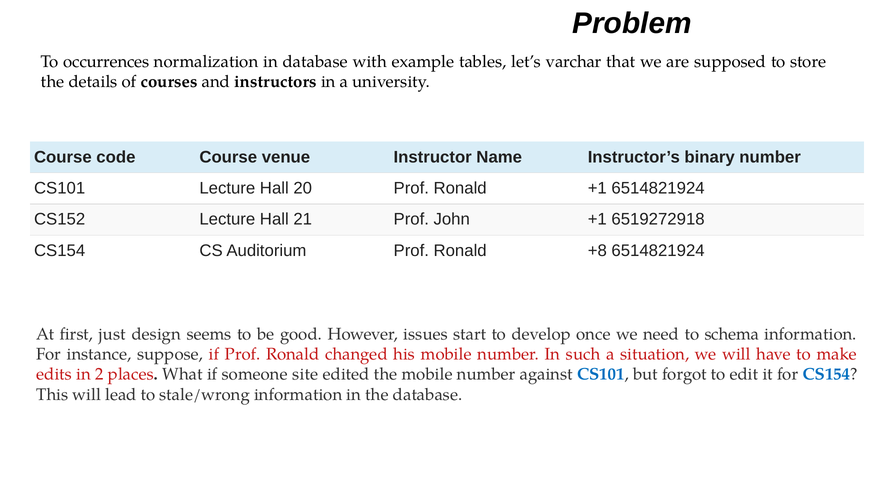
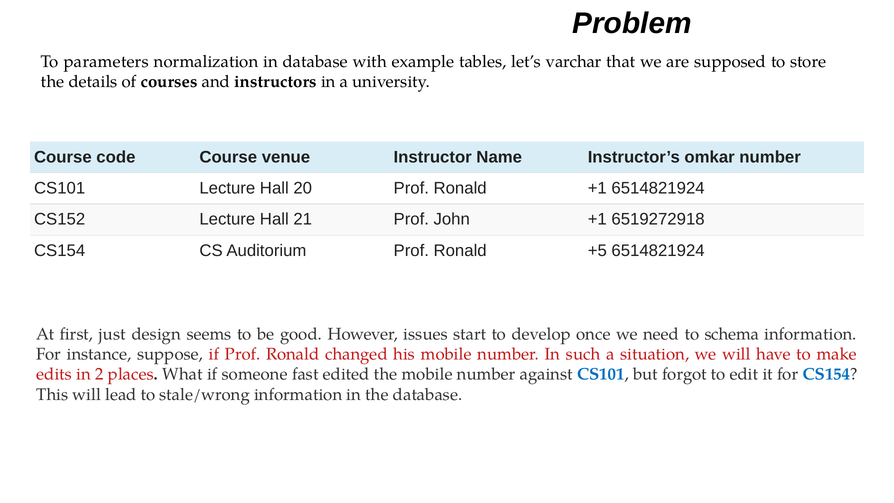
occurrences: occurrences -> parameters
binary: binary -> omkar
+8: +8 -> +5
site: site -> fast
